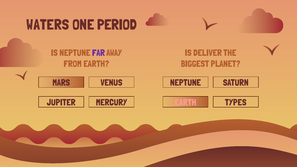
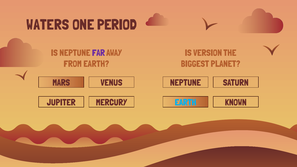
DELIVER: DELIVER -> VERSION
EARTH at (186, 102) colour: pink -> light blue
TYPES: TYPES -> KNOWN
